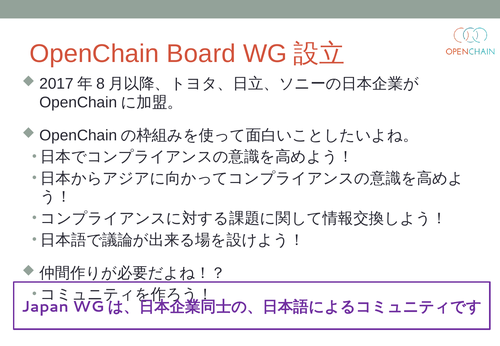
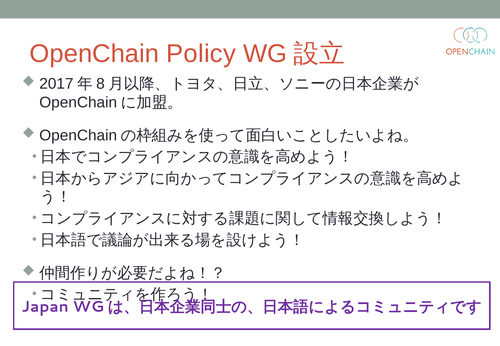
Board: Board -> Policy
